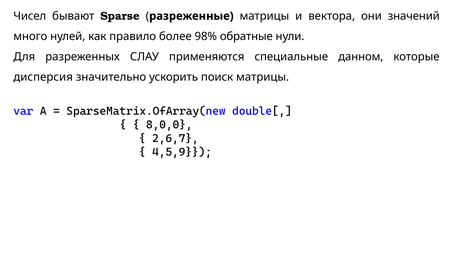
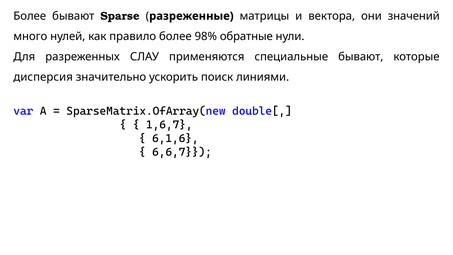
Чисел at (30, 16): Чисел -> Более
специальные данном: данном -> бывают
поиск матрицы: матрицы -> линиями
8,0,0: 8,0,0 -> 1,6,7
2,6,7: 2,6,7 -> 6,1,6
4,5,9: 4,5,9 -> 6,6,7
